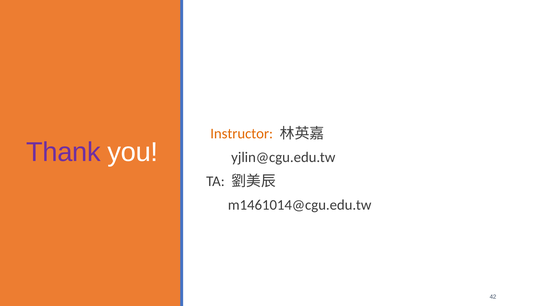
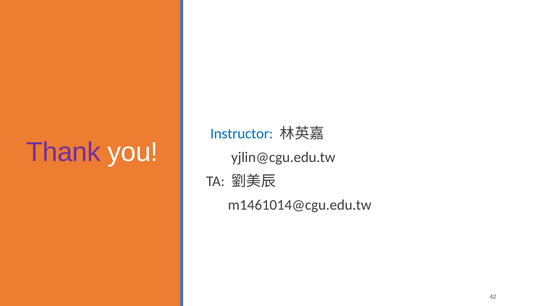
Instructor colour: orange -> blue
